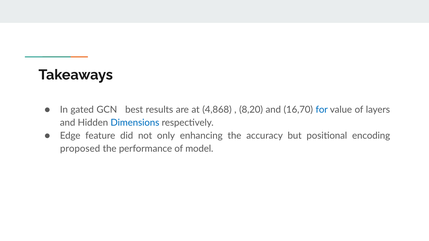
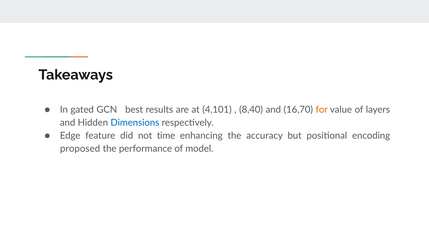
4,868: 4,868 -> 4,101
8,20: 8,20 -> 8,40
for colour: blue -> orange
only: only -> time
